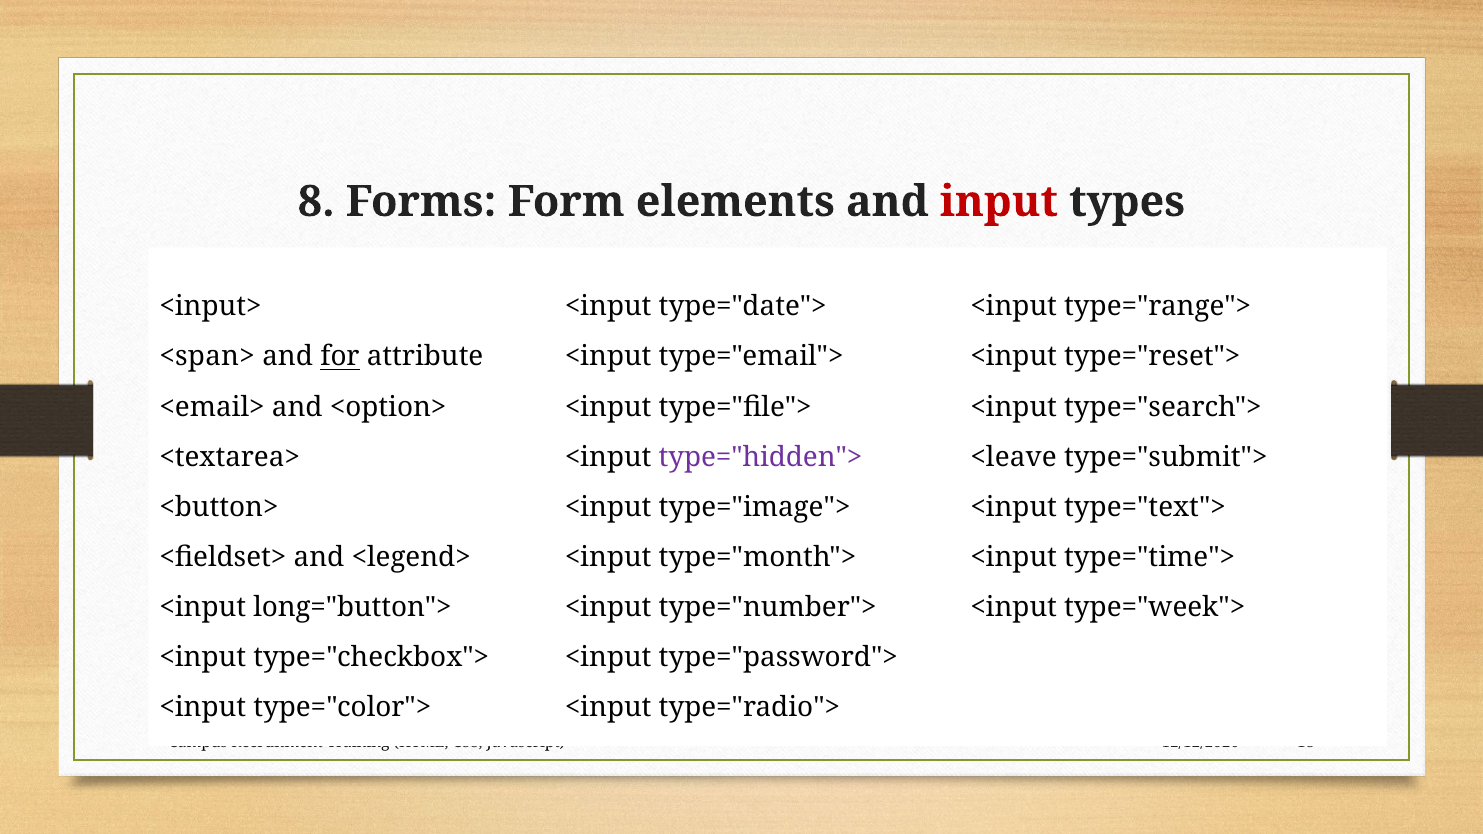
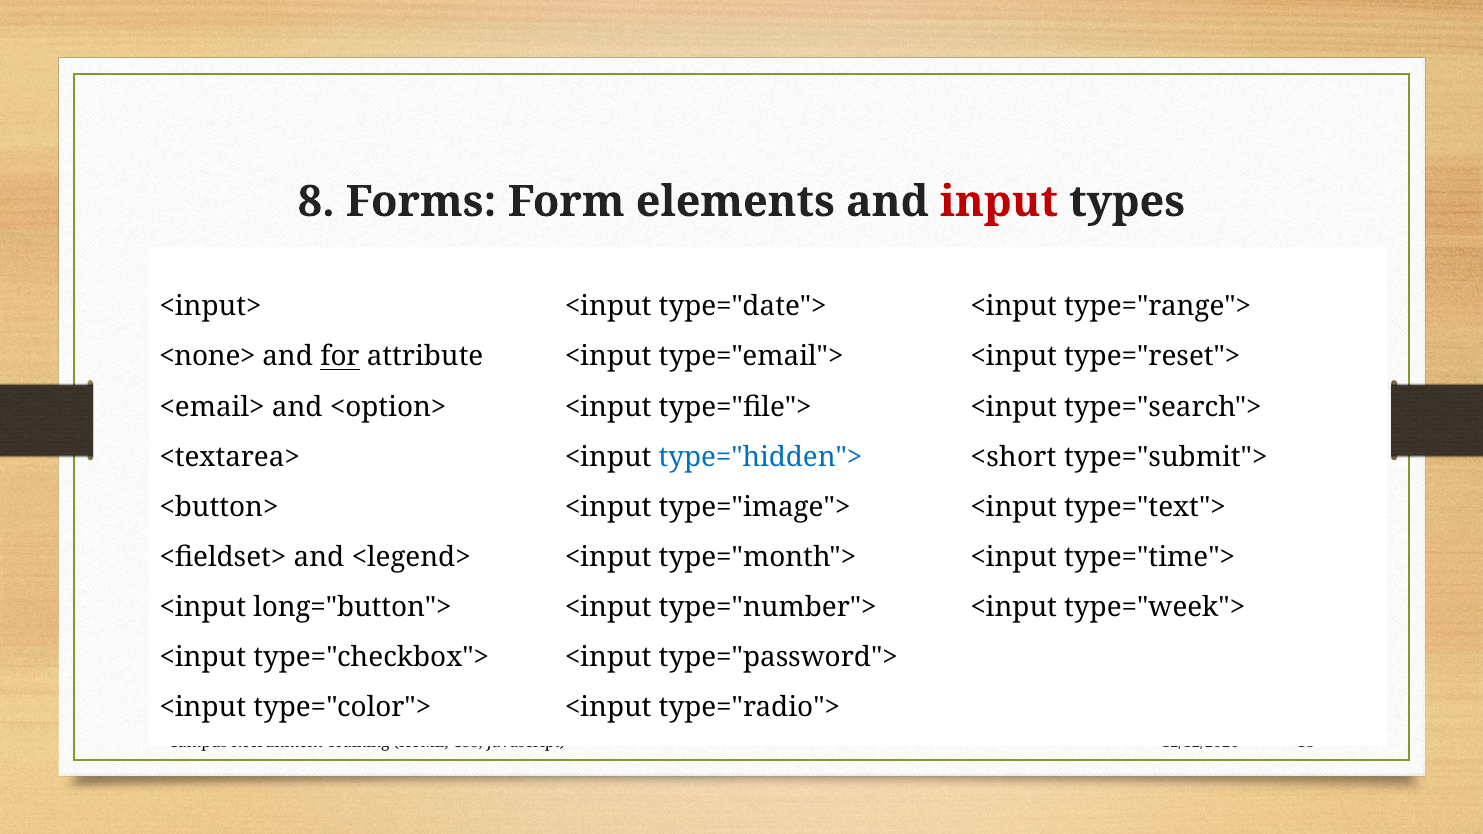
<span>: <span> -> <none>
type="hidden"> colour: purple -> blue
<leave: <leave -> <short
